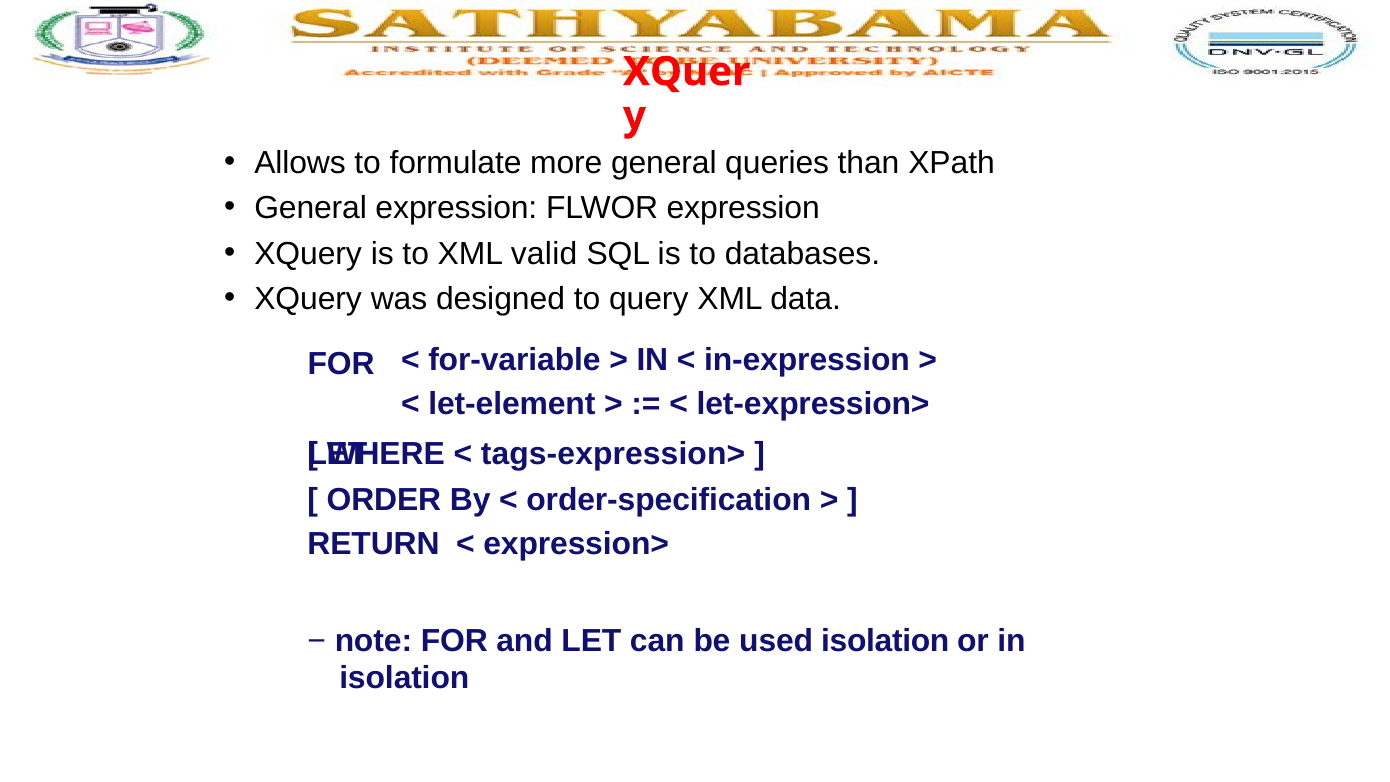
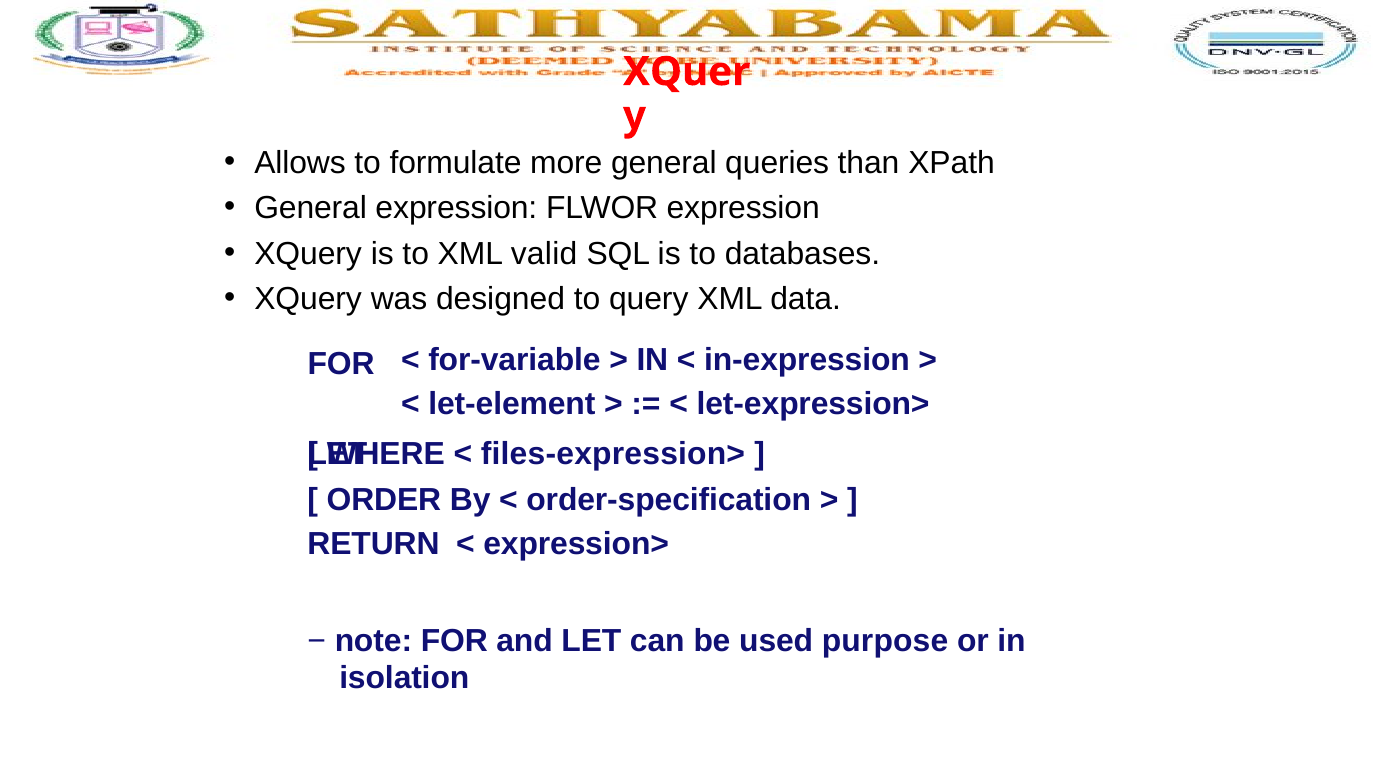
tags-expression>: tags-expression> -> files-expression>
used isolation: isolation -> purpose
